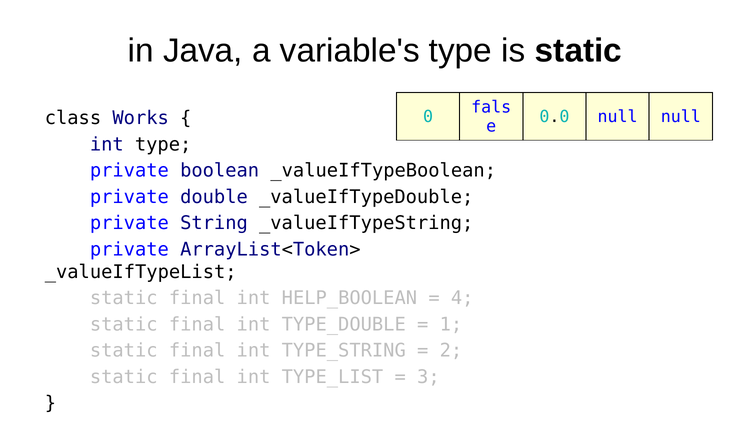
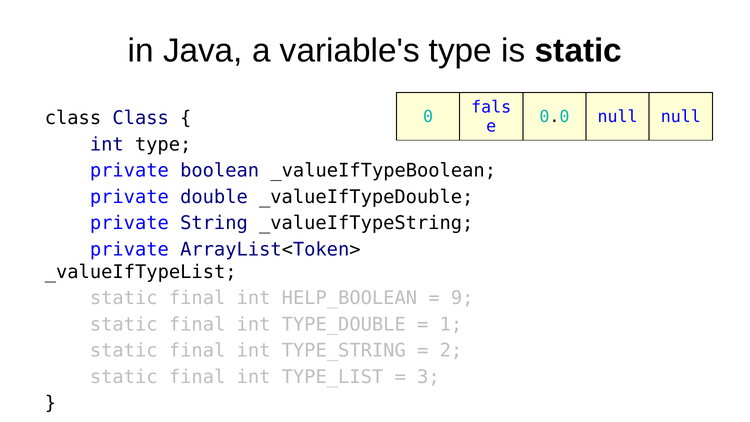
class Works: Works -> Class
4: 4 -> 9
